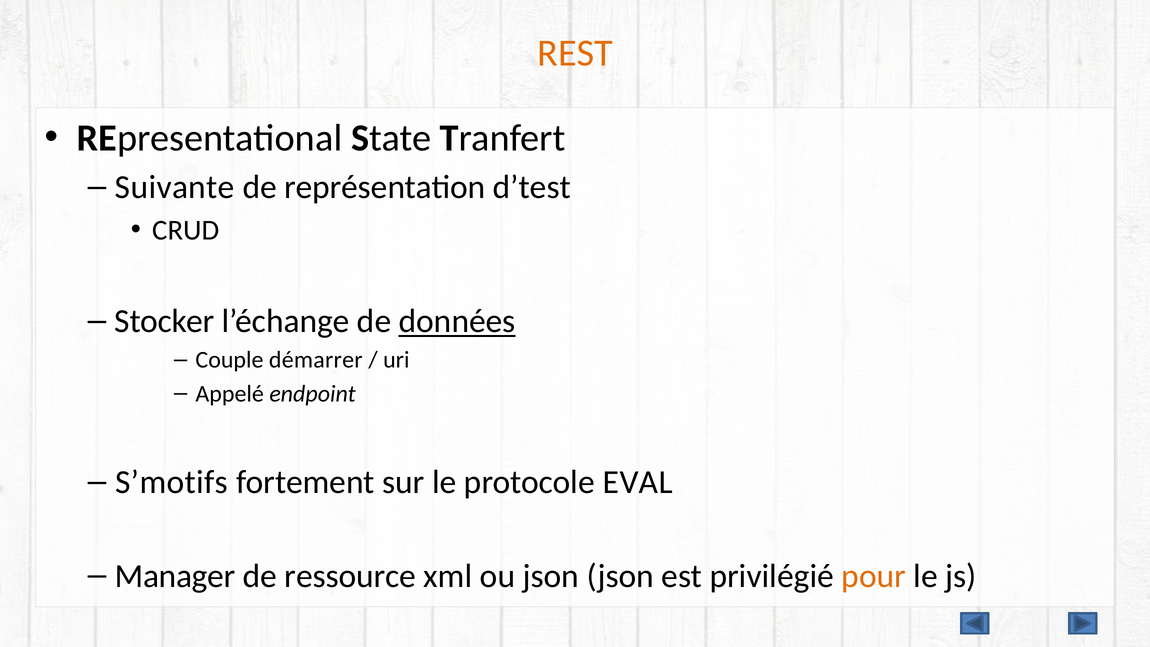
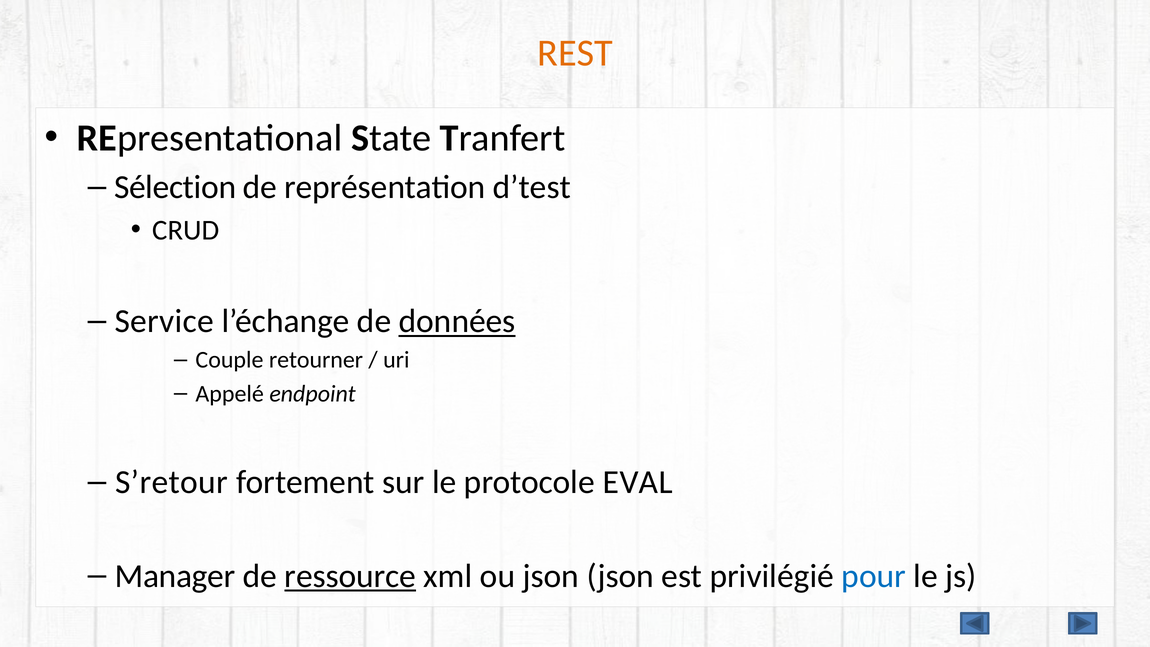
Suivante: Suivante -> Sélection
Stocker: Stocker -> Service
démarrer: démarrer -> retourner
S’motifs: S’motifs -> S’retour
ressource underline: none -> present
pour colour: orange -> blue
